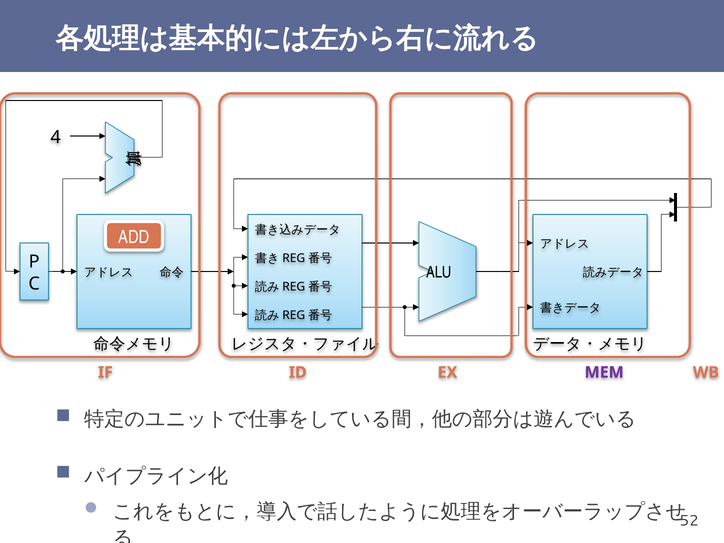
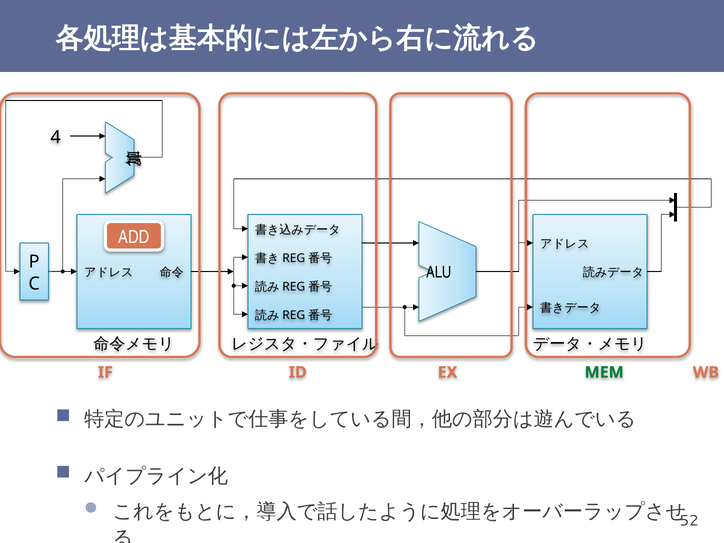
MEM colour: purple -> green
